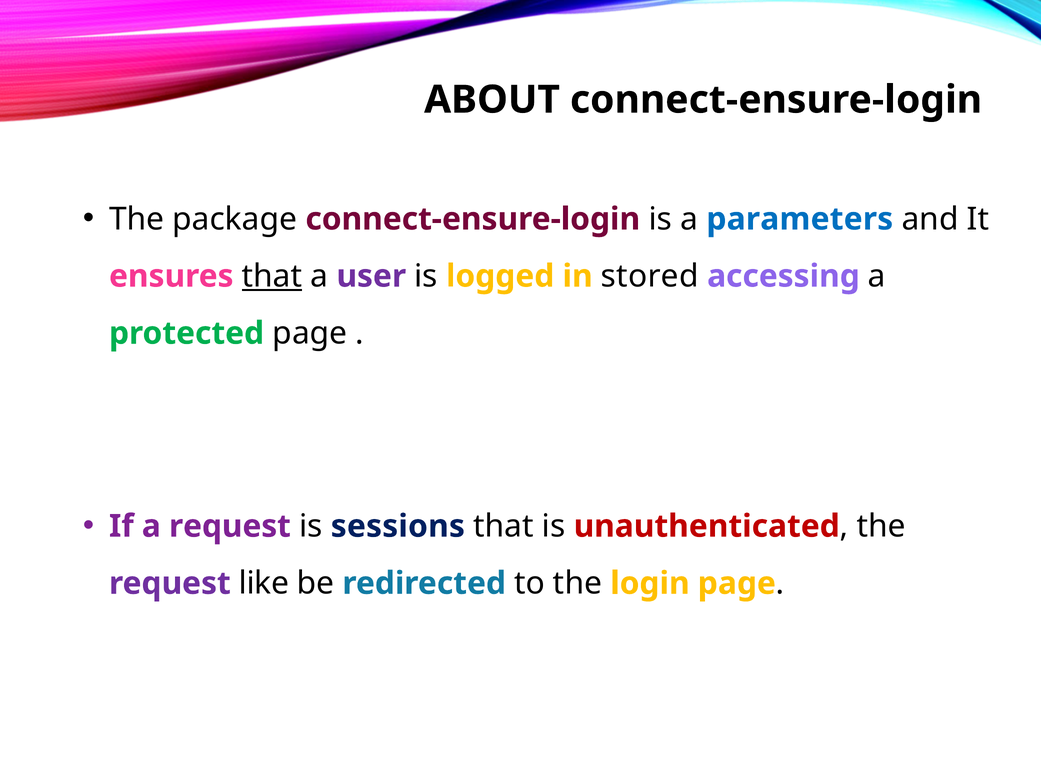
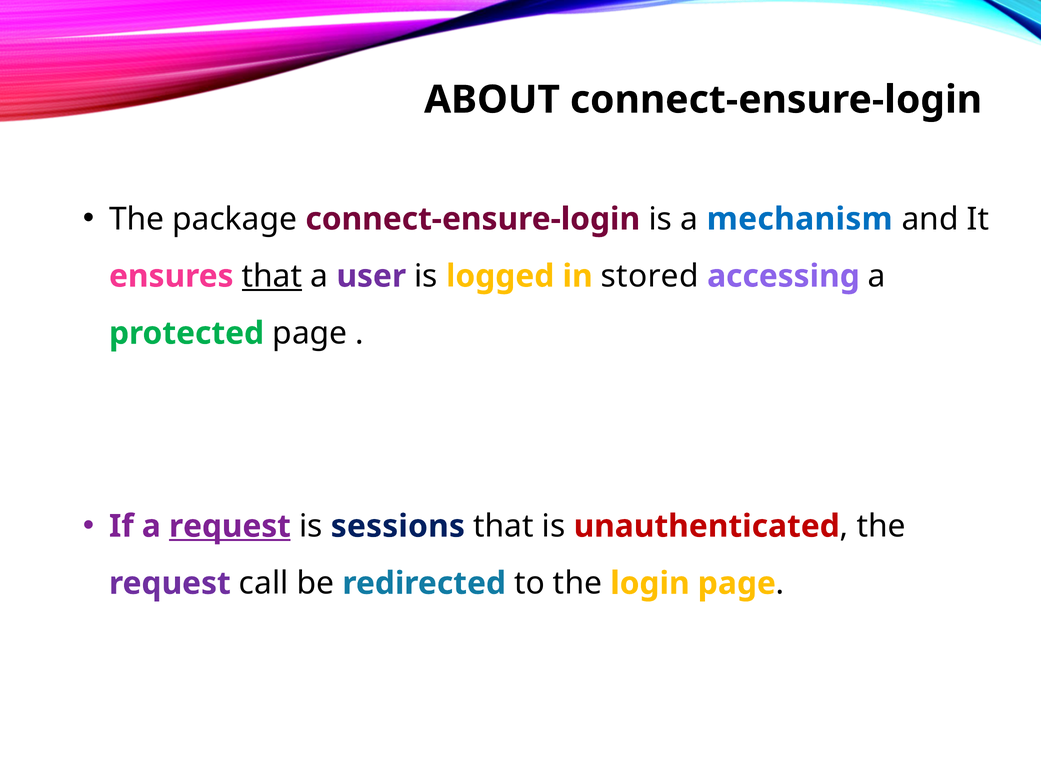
parameters: parameters -> mechanism
request at (230, 527) underline: none -> present
like: like -> call
